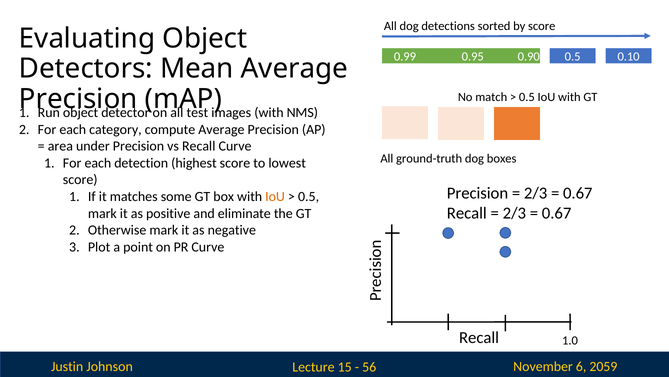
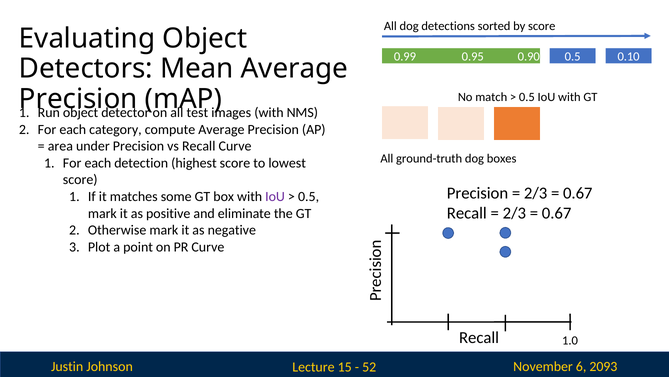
IoU at (275, 196) colour: orange -> purple
2059: 2059 -> 2093
56: 56 -> 52
